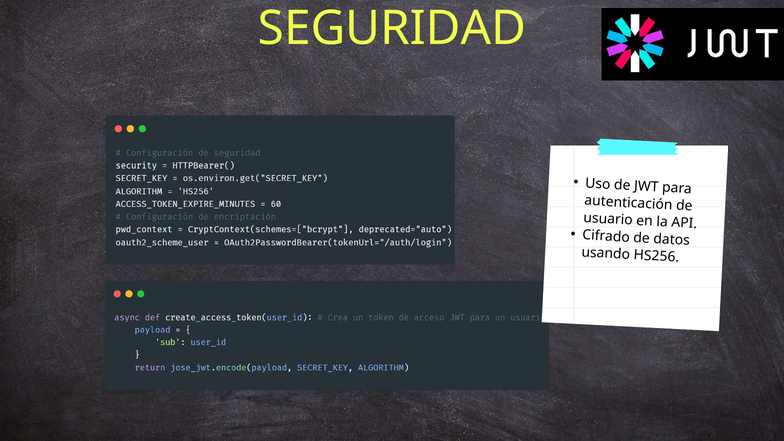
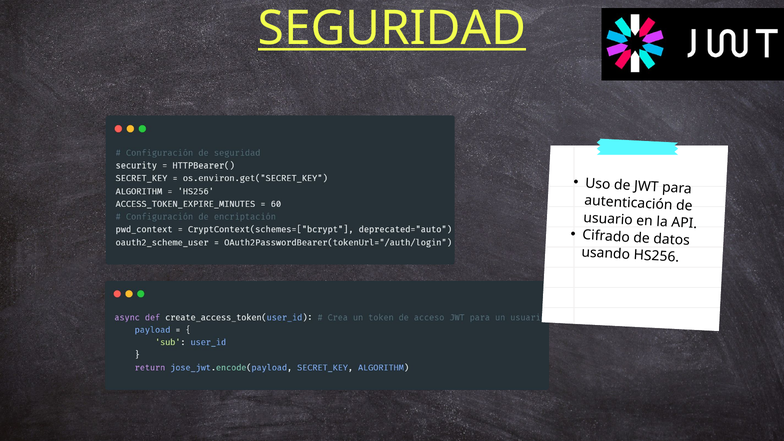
SEGURIDAD underline: none -> present
